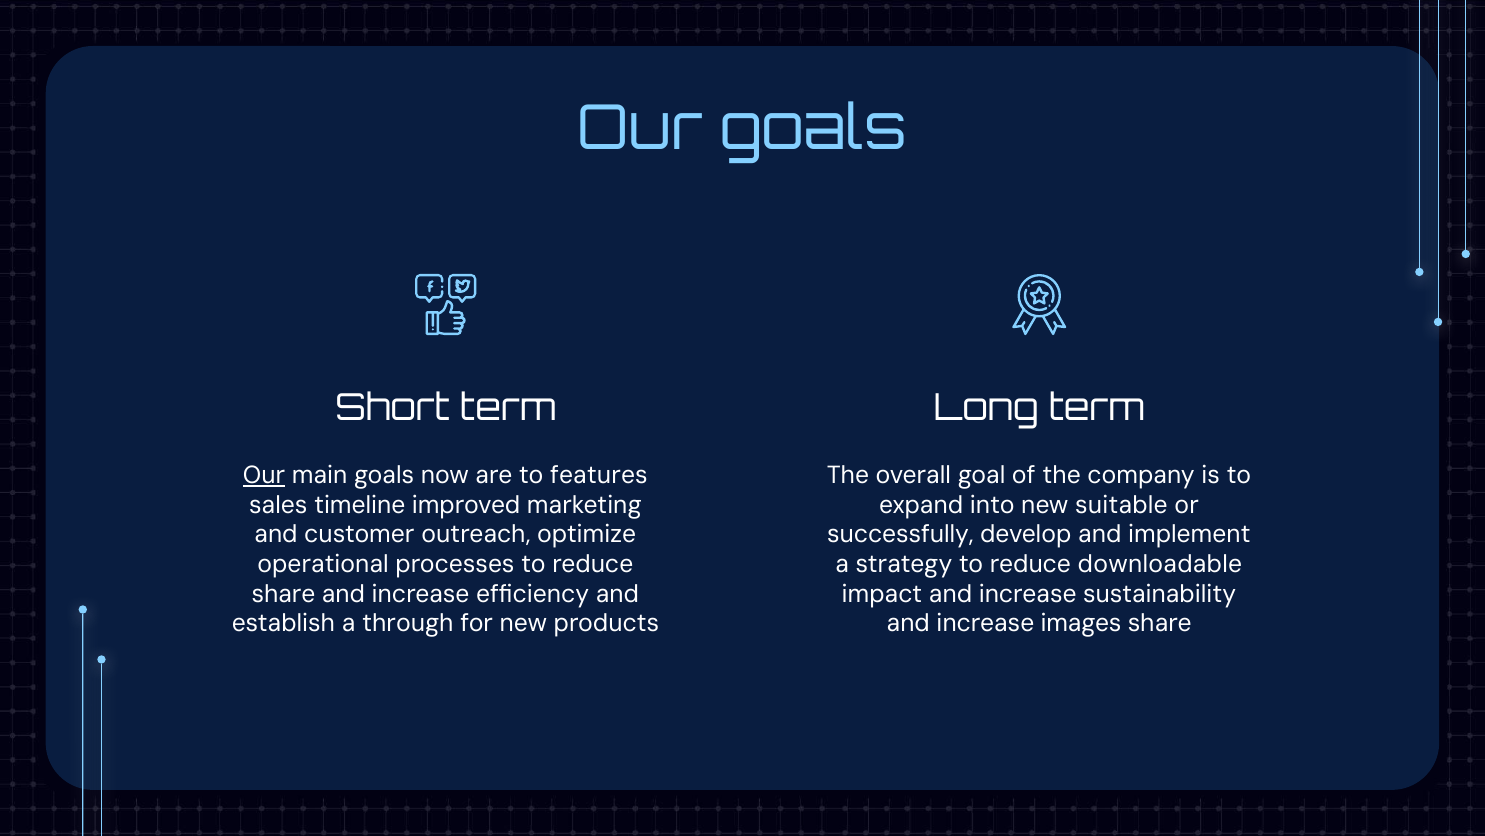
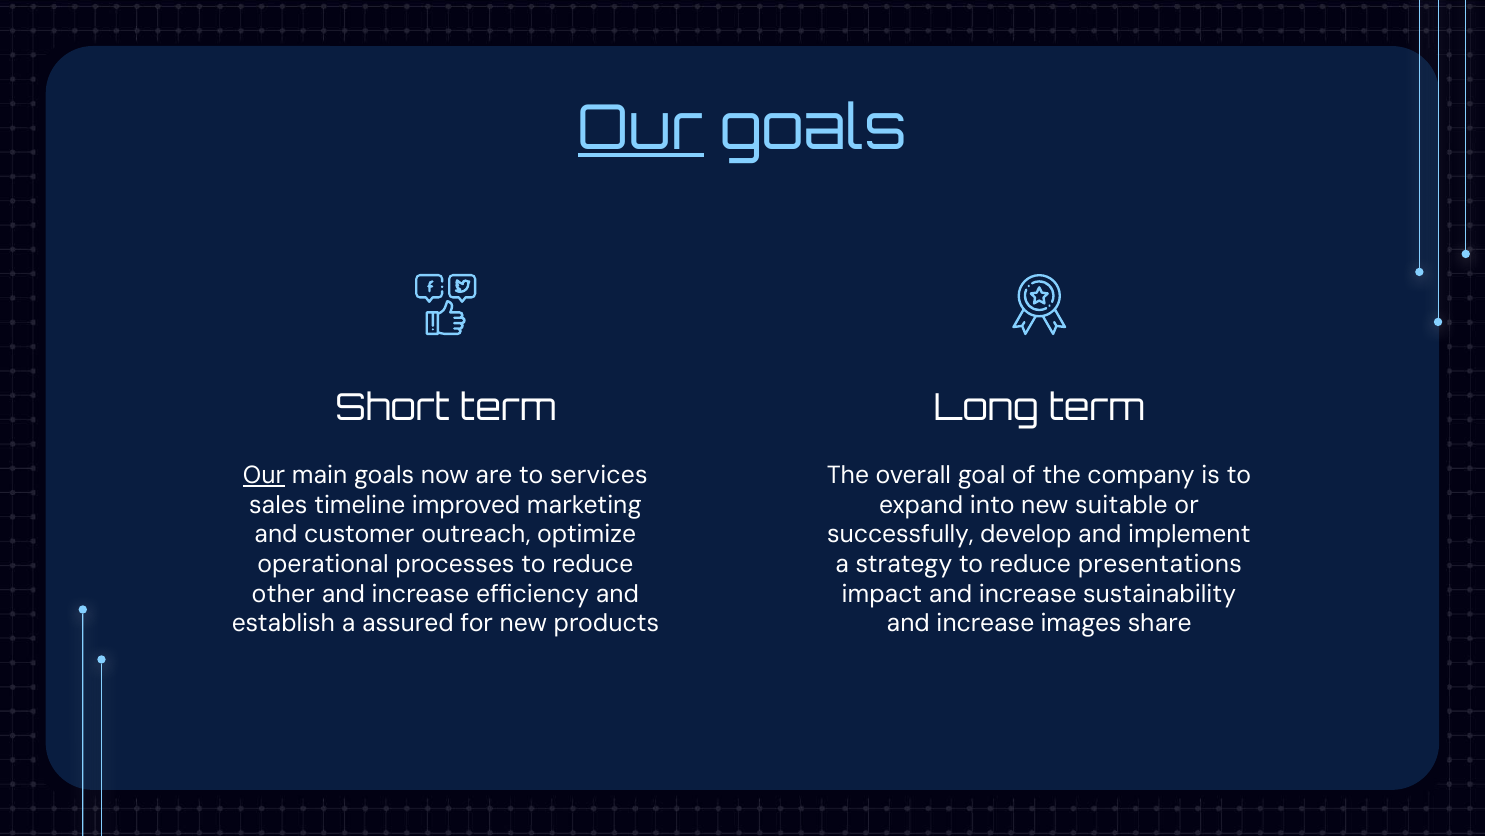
Our at (641, 129) underline: none -> present
features: features -> services
downloadable: downloadable -> presentations
share at (283, 594): share -> other
through: through -> assured
